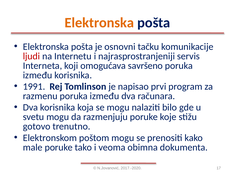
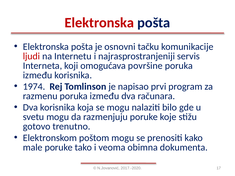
Elektronska at (99, 23) colour: orange -> red
savršeno: savršeno -> površine
1991: 1991 -> 1974
